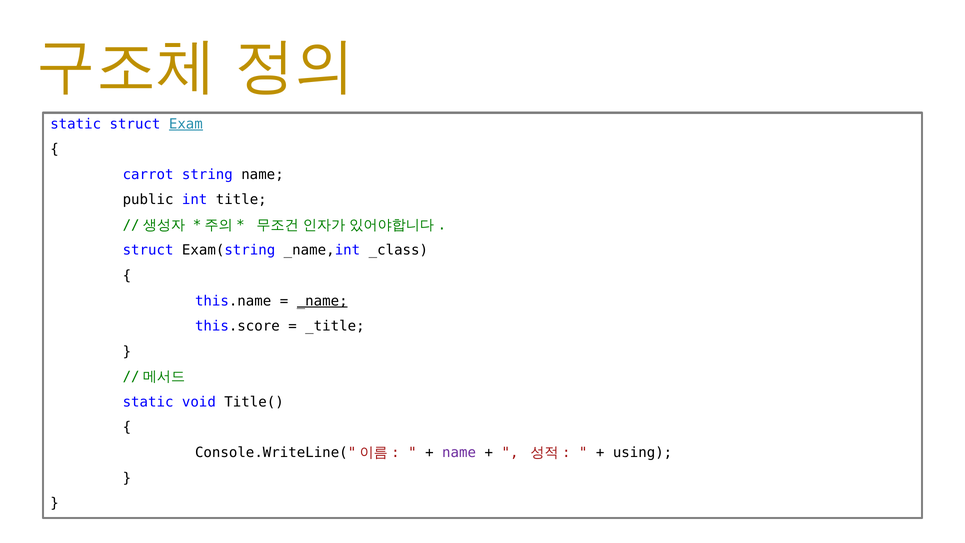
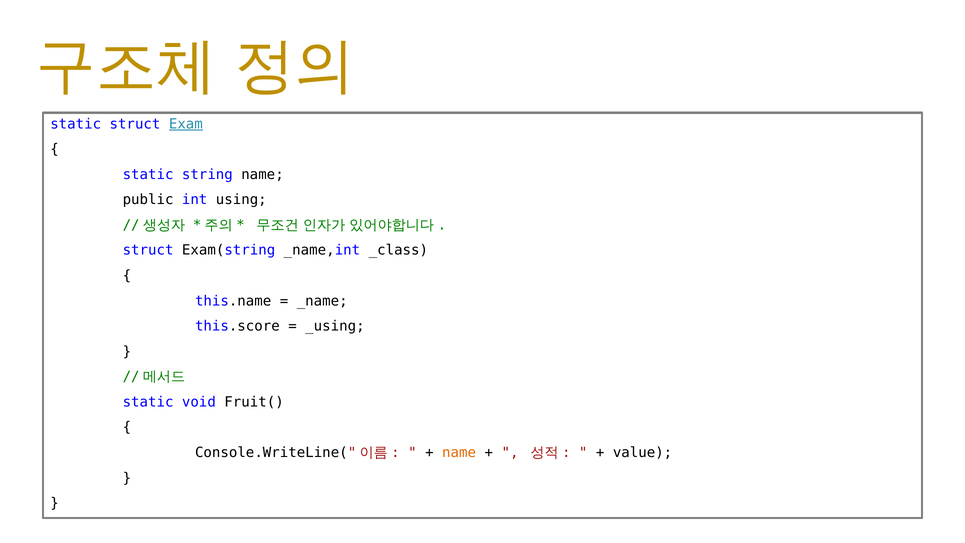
carrot at (148, 174): carrot -> static
title: title -> using
_name underline: present -> none
_title: _title -> _using
Title(: Title( -> Fruit(
name at (459, 452) colour: purple -> orange
using: using -> value
